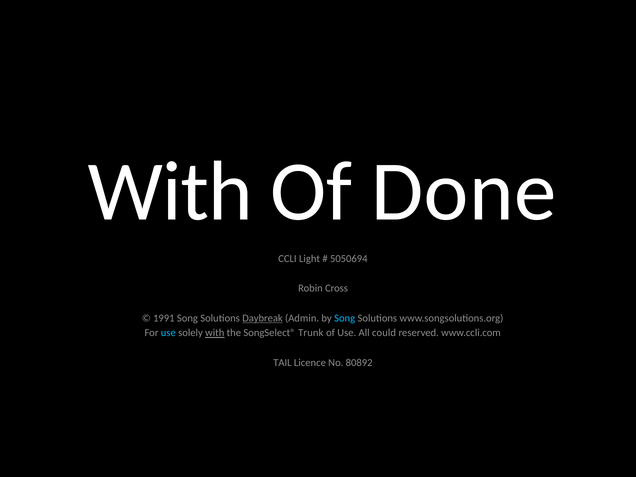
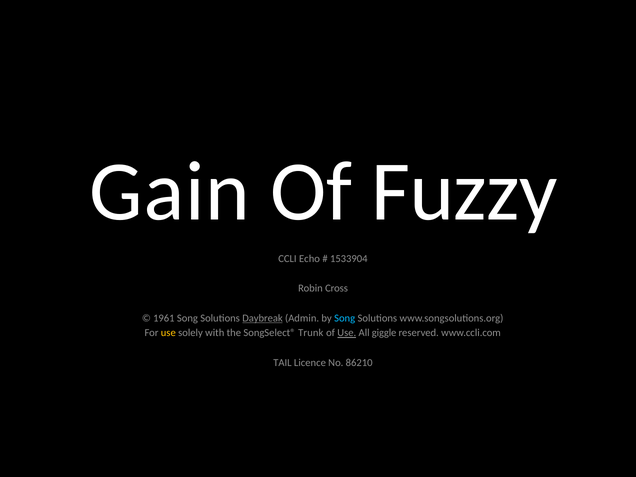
With at (170, 192): With -> Gain
Done: Done -> Fuzzy
Light: Light -> Echo
5050694: 5050694 -> 1533904
1991: 1991 -> 1961
use at (168, 333) colour: light blue -> yellow
with at (215, 333) underline: present -> none
Use at (347, 333) underline: none -> present
could: could -> giggle
80892: 80892 -> 86210
